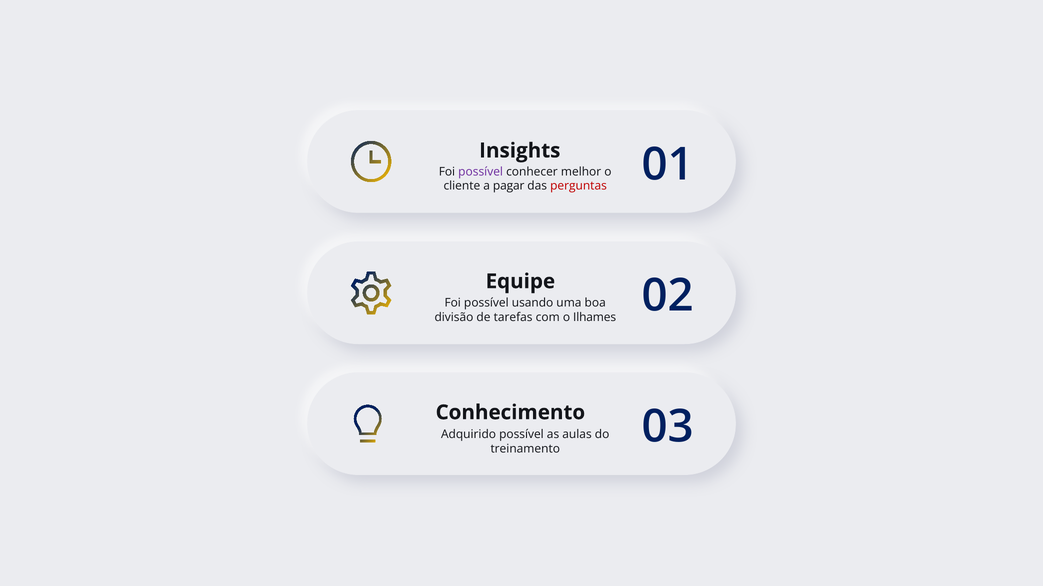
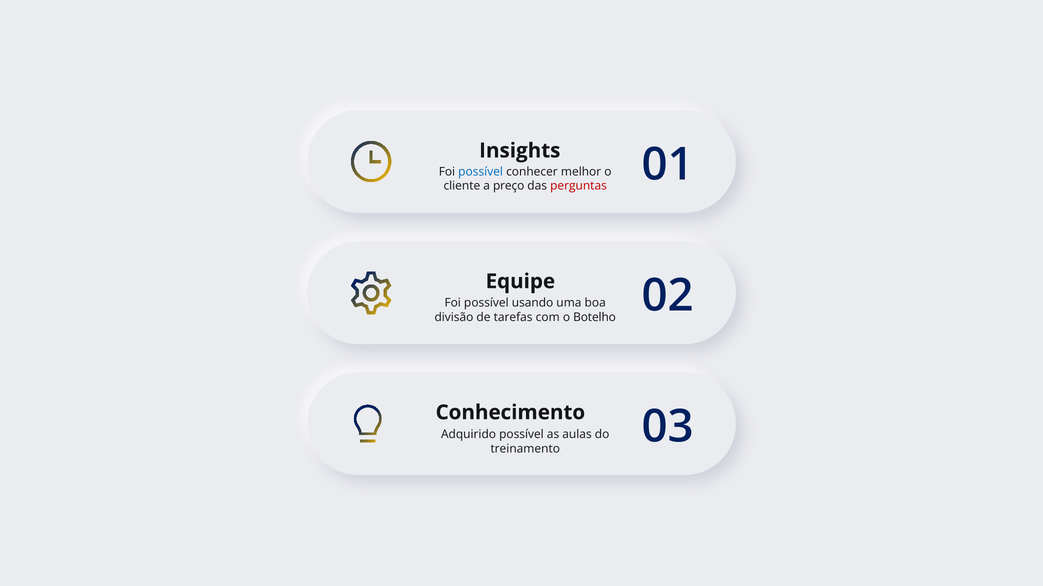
possível at (481, 172) colour: purple -> blue
pagar: pagar -> preço
Ilhames: Ilhames -> Botelho
